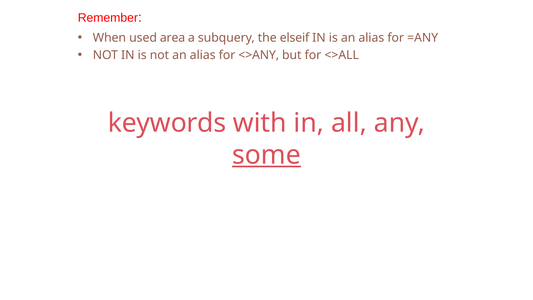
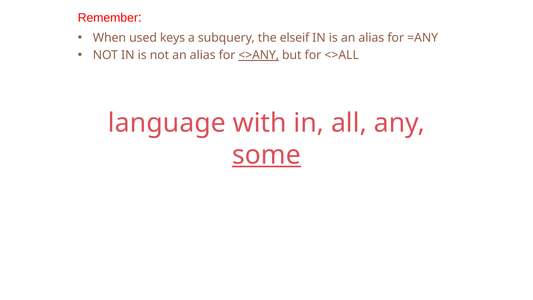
area: area -> keys
<>ANY underline: none -> present
keywords: keywords -> language
